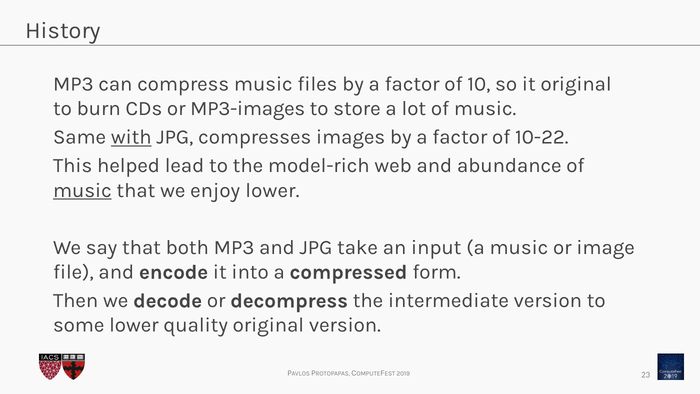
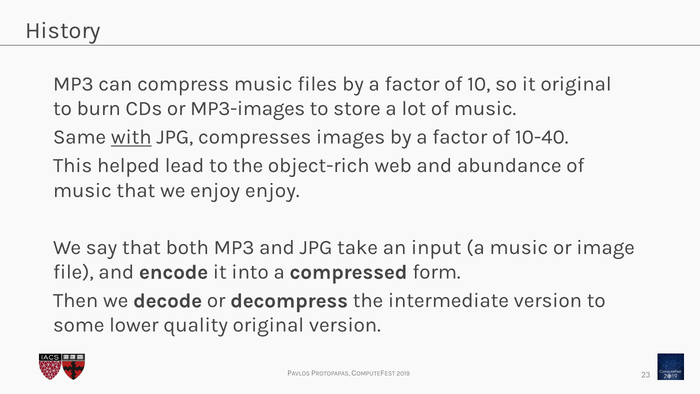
10-22: 10-22 -> 10-40
model-rich: model-rich -> object-rich
music at (82, 190) underline: present -> none
enjoy lower: lower -> enjoy
